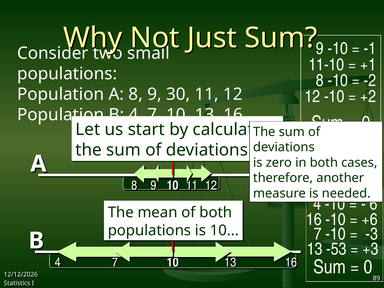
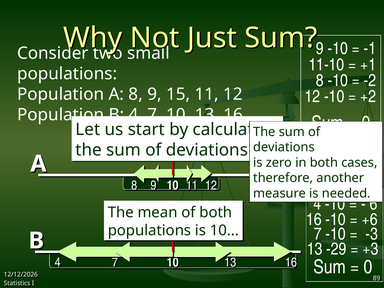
30: 30 -> 15
-53: -53 -> -29
